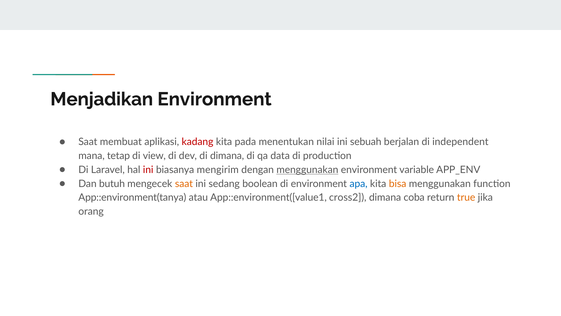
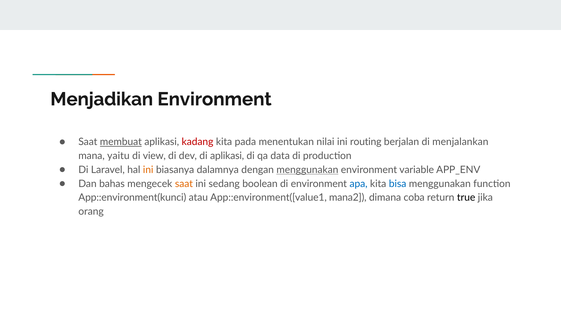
membuat underline: none -> present
sebuah: sebuah -> routing
independent: independent -> menjalankan
tetap: tetap -> yaitu
di dimana: dimana -> aplikasi
ini at (148, 170) colour: red -> orange
mengirim: mengirim -> dalamnya
butuh: butuh -> bahas
bisa colour: orange -> blue
App::environment(tanya: App::environment(tanya -> App::environment(kunci
cross2: cross2 -> mana2
true colour: orange -> black
